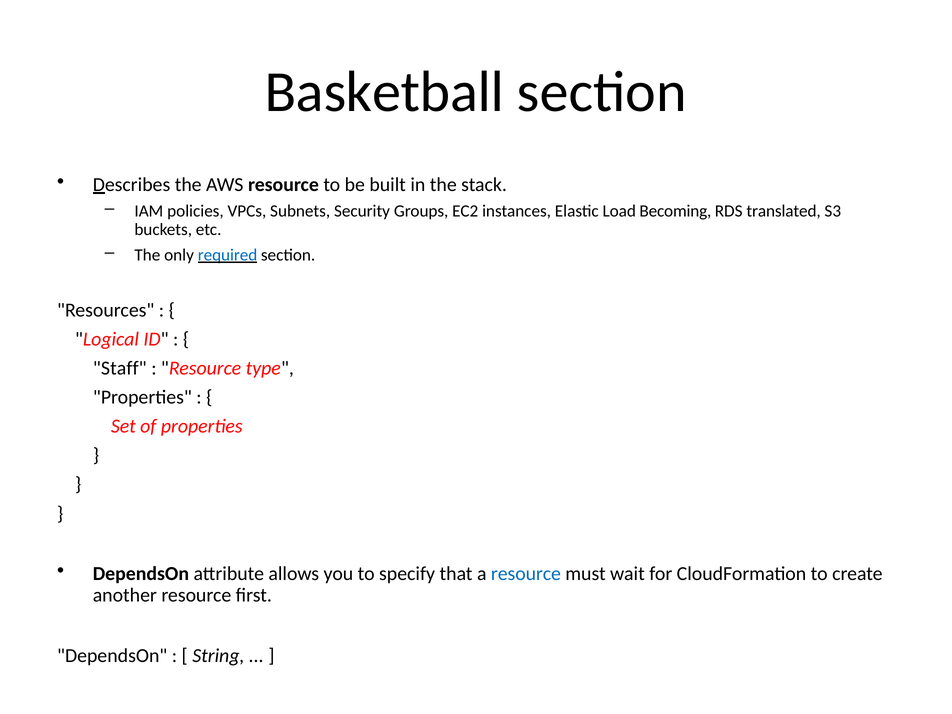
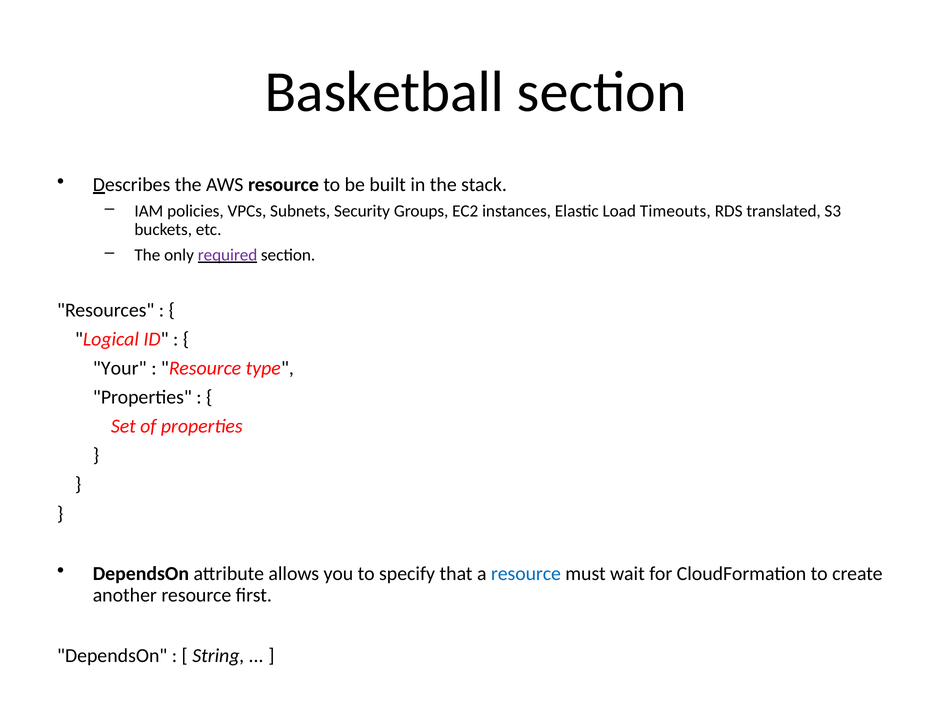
Becoming: Becoming -> Timeouts
required colour: blue -> purple
Staff: Staff -> Your
